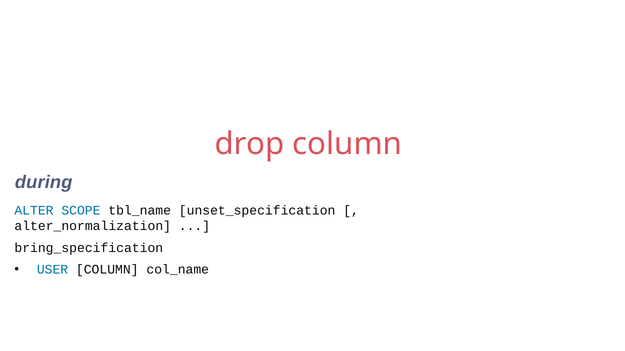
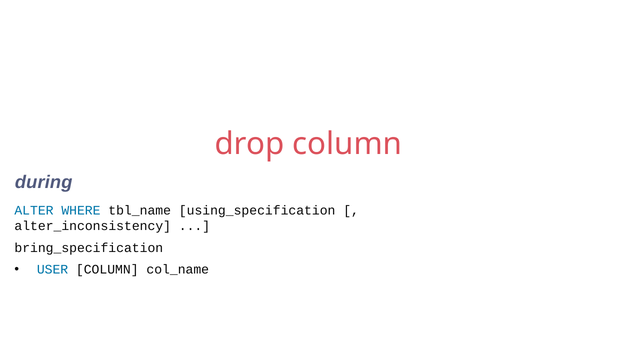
SCOPE: SCOPE -> WHERE
unset_specification: unset_specification -> using_specification
alter_normalization: alter_normalization -> alter_inconsistency
